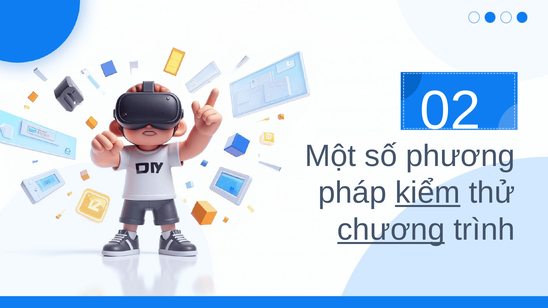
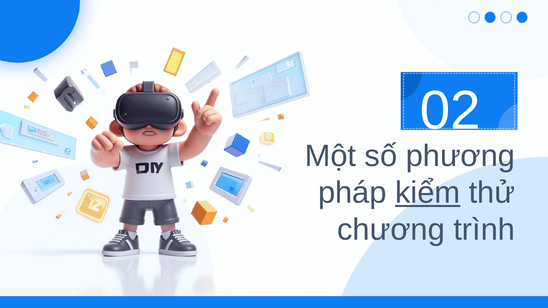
chương underline: present -> none
